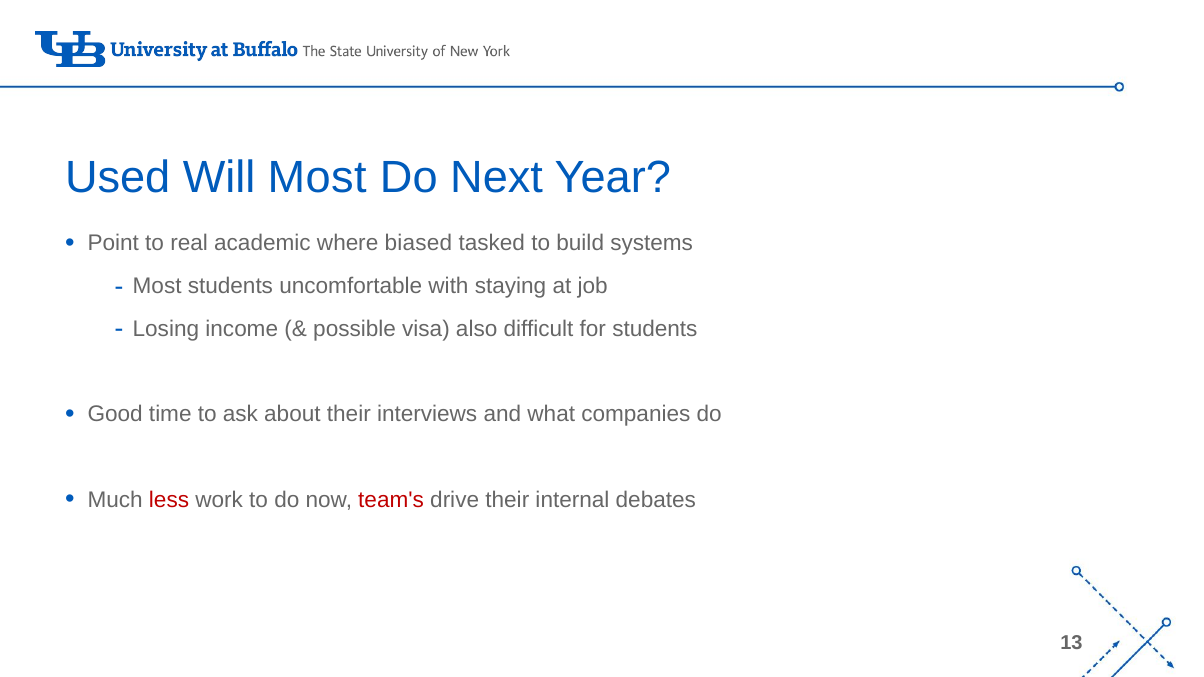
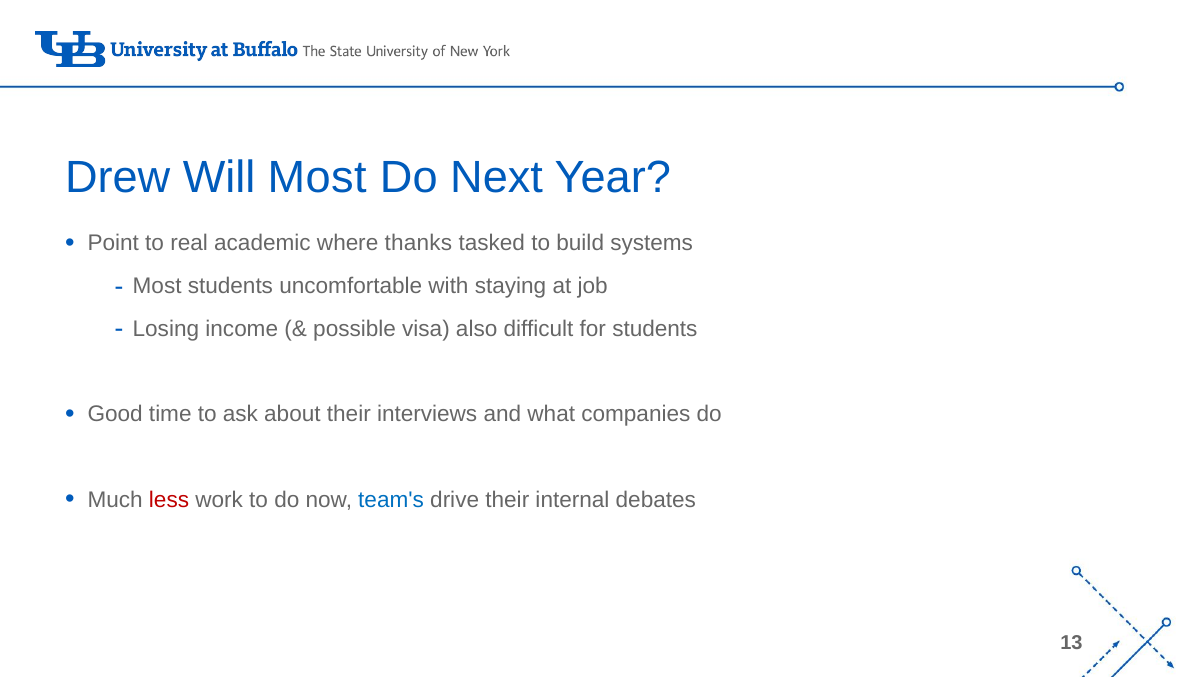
Used: Used -> Drew
biased: biased -> thanks
team's colour: red -> blue
